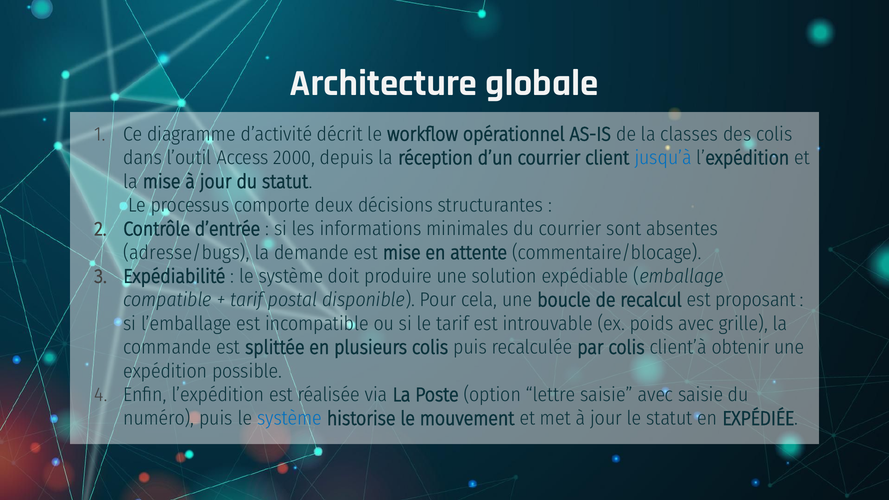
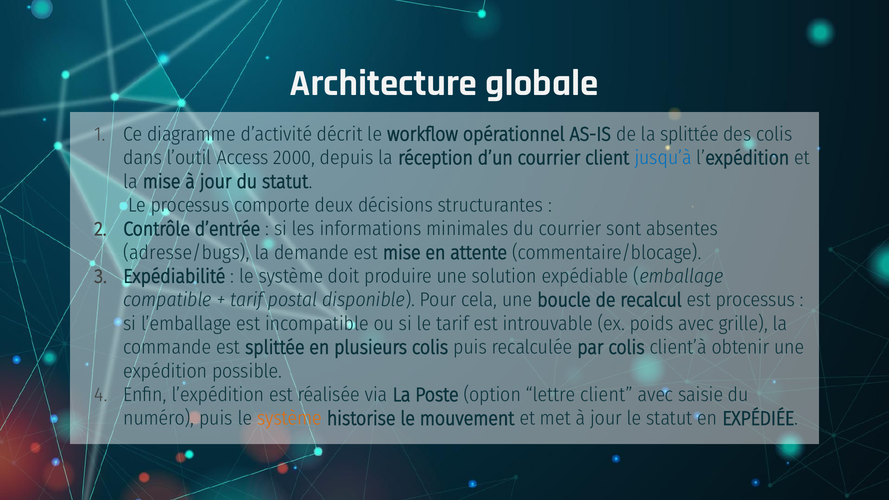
la classes: classes -> splittée
est proposant: proposant -> processus
lettre saisie: saisie -> client
système at (289, 418) colour: blue -> orange
